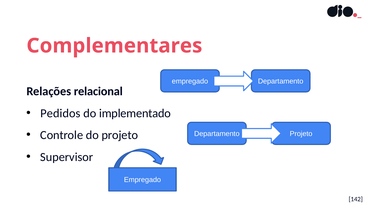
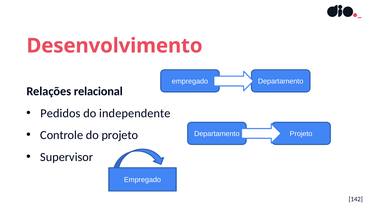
Complementares: Complementares -> Desenvolvimento
implementado: implementado -> independente
